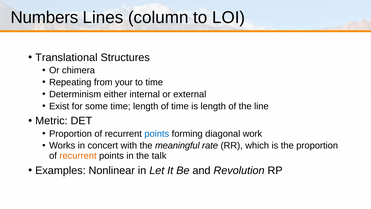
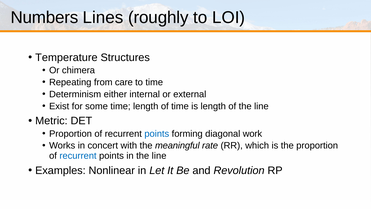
column: column -> roughly
Translational: Translational -> Temperature
your: your -> care
recurrent at (78, 155) colour: orange -> blue
in the talk: talk -> line
